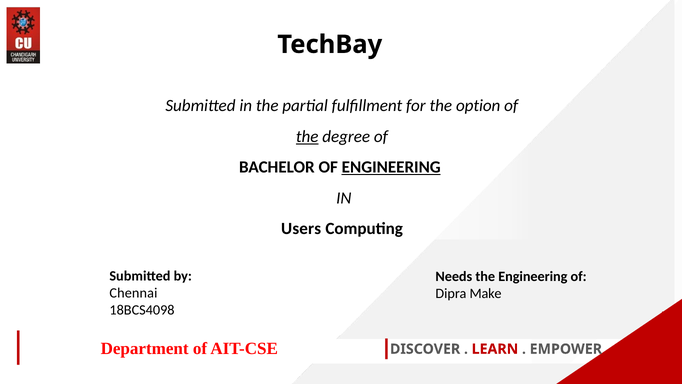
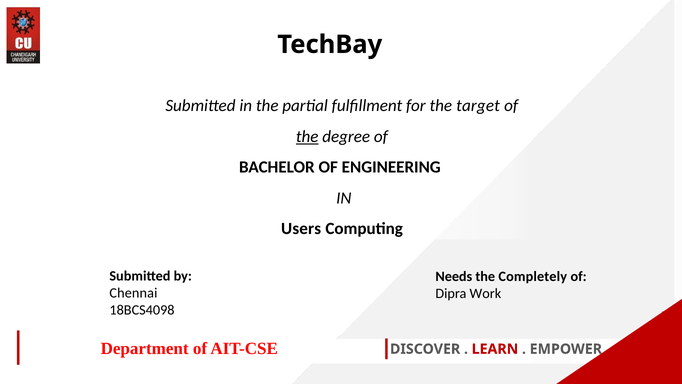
option: option -> target
ENGINEERING at (391, 167) underline: present -> none
the Engineering: Engineering -> Completely
Make: Make -> Work
